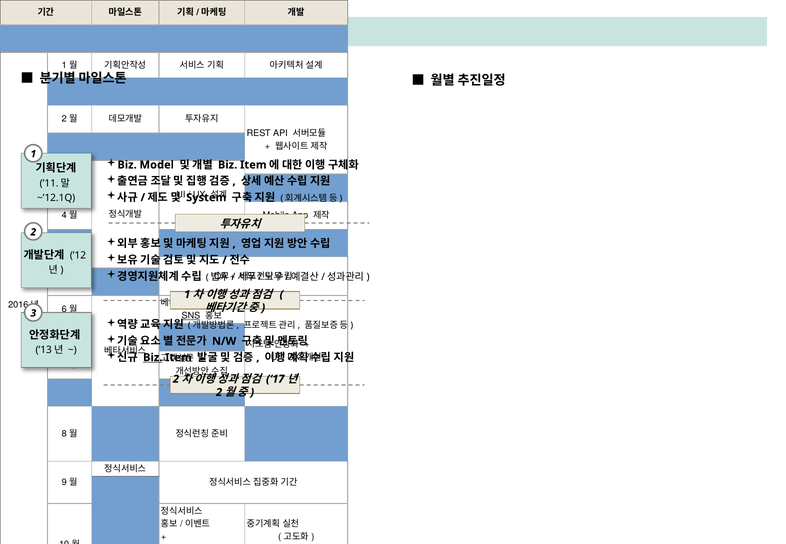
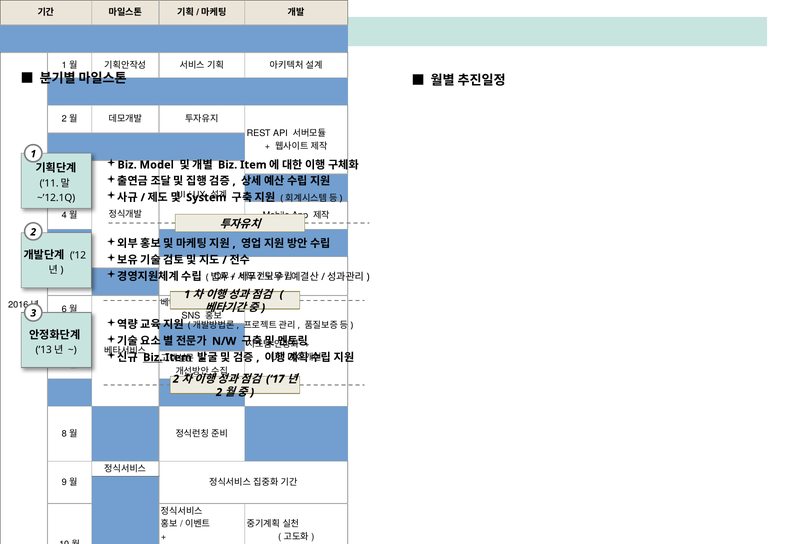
SNS underline: present -> none
